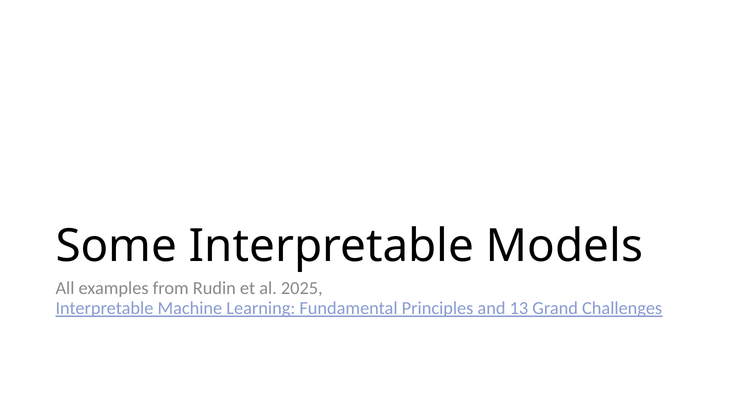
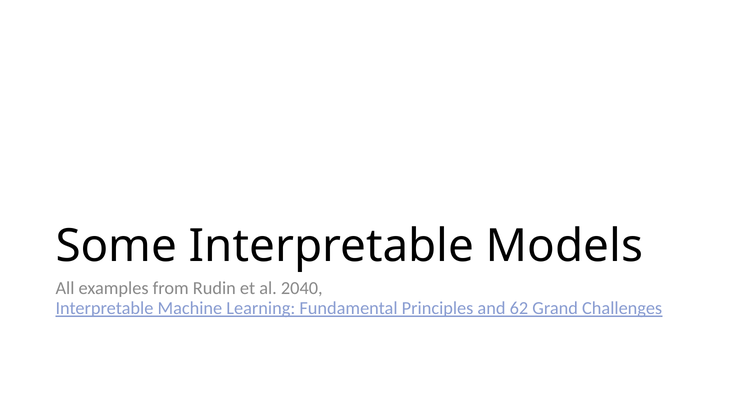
2025: 2025 -> 2040
13: 13 -> 62
